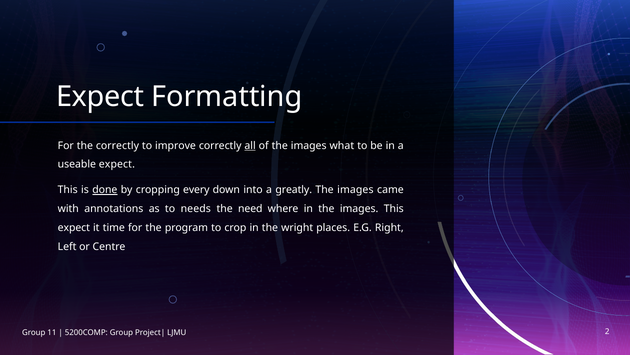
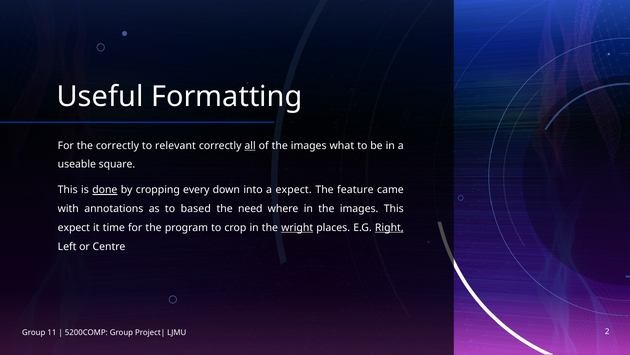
Expect at (100, 96): Expect -> Useful
improve: improve -> relevant
useable expect: expect -> square
a greatly: greatly -> expect
images at (355, 190): images -> feature
needs: needs -> based
wright underline: none -> present
Right underline: none -> present
